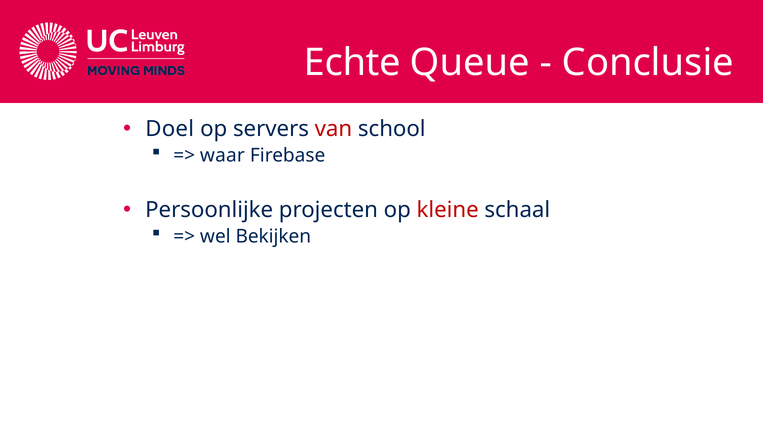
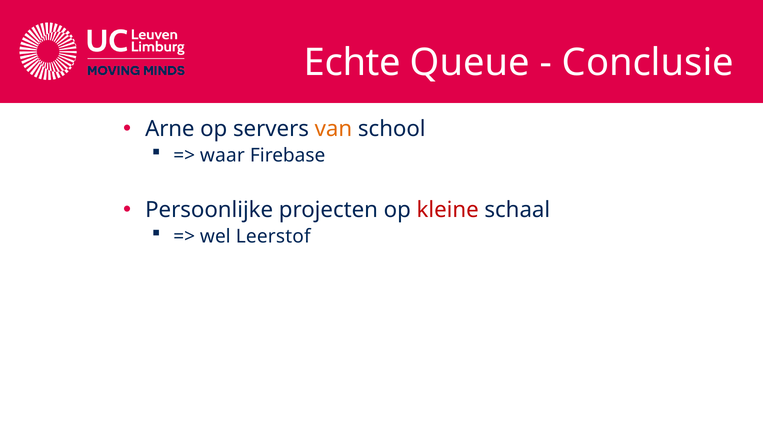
Doel: Doel -> Arne
van colour: red -> orange
Bekijken: Bekijken -> Leerstof
